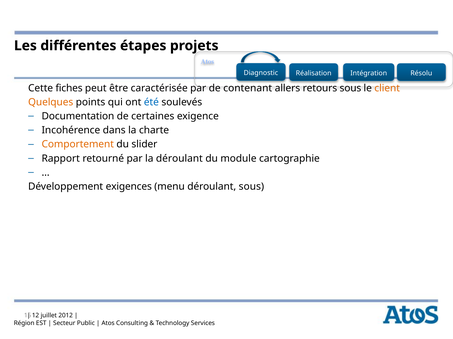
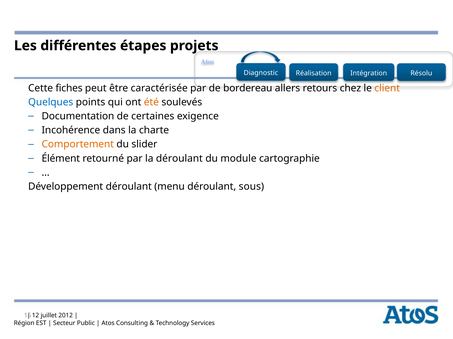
contenant: contenant -> bordereau
retours sous: sous -> chez
Quelques colour: orange -> blue
été colour: blue -> orange
Rapport: Rapport -> Élément
Développement exigences: exigences -> déroulant
